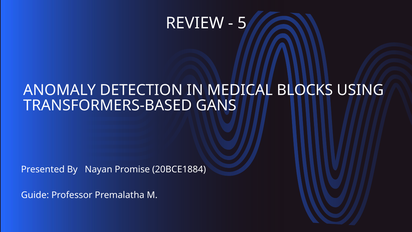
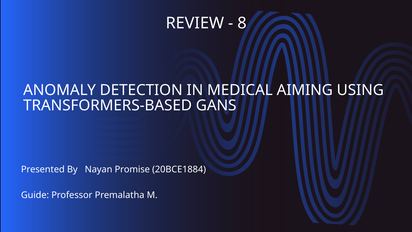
5: 5 -> 8
BLOCKS: BLOCKS -> AIMING
